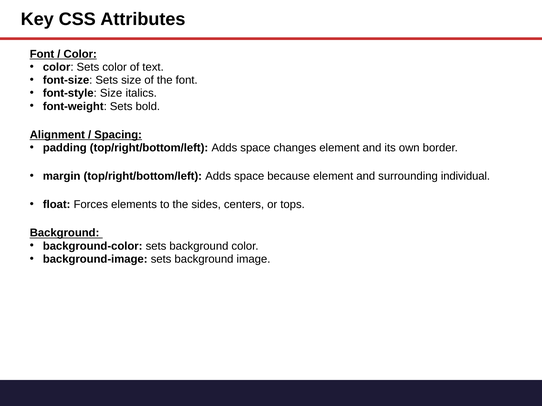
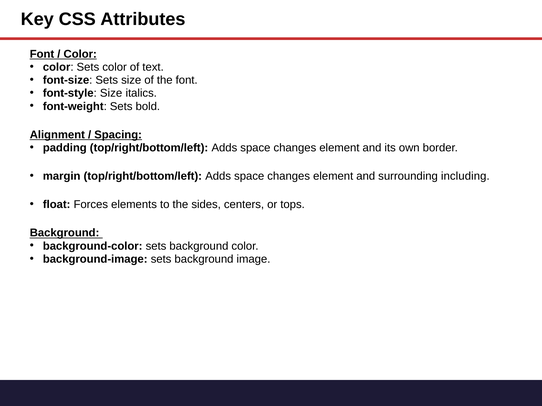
because at (289, 176): because -> changes
individual: individual -> including
